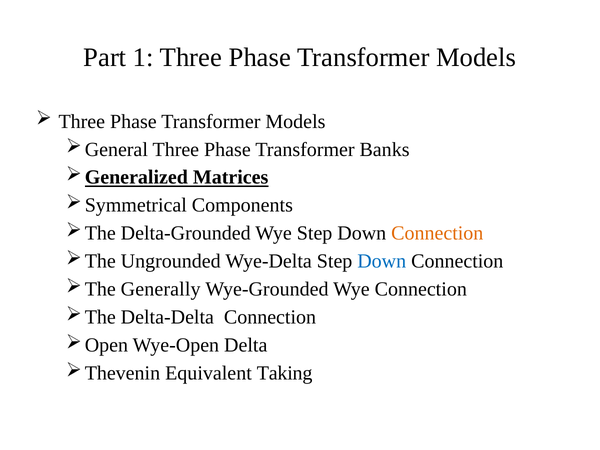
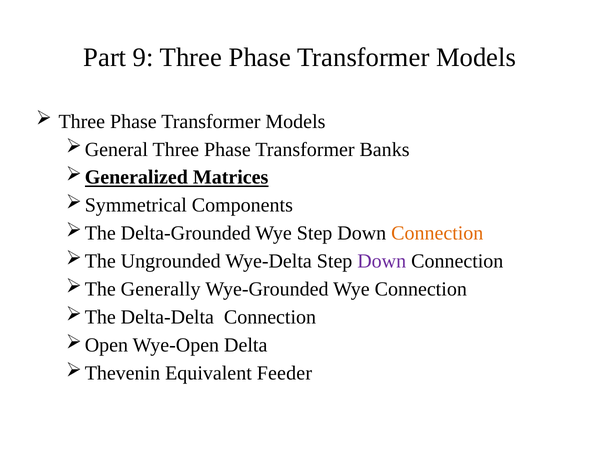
1: 1 -> 9
Down at (382, 261) colour: blue -> purple
Taking: Taking -> Feeder
